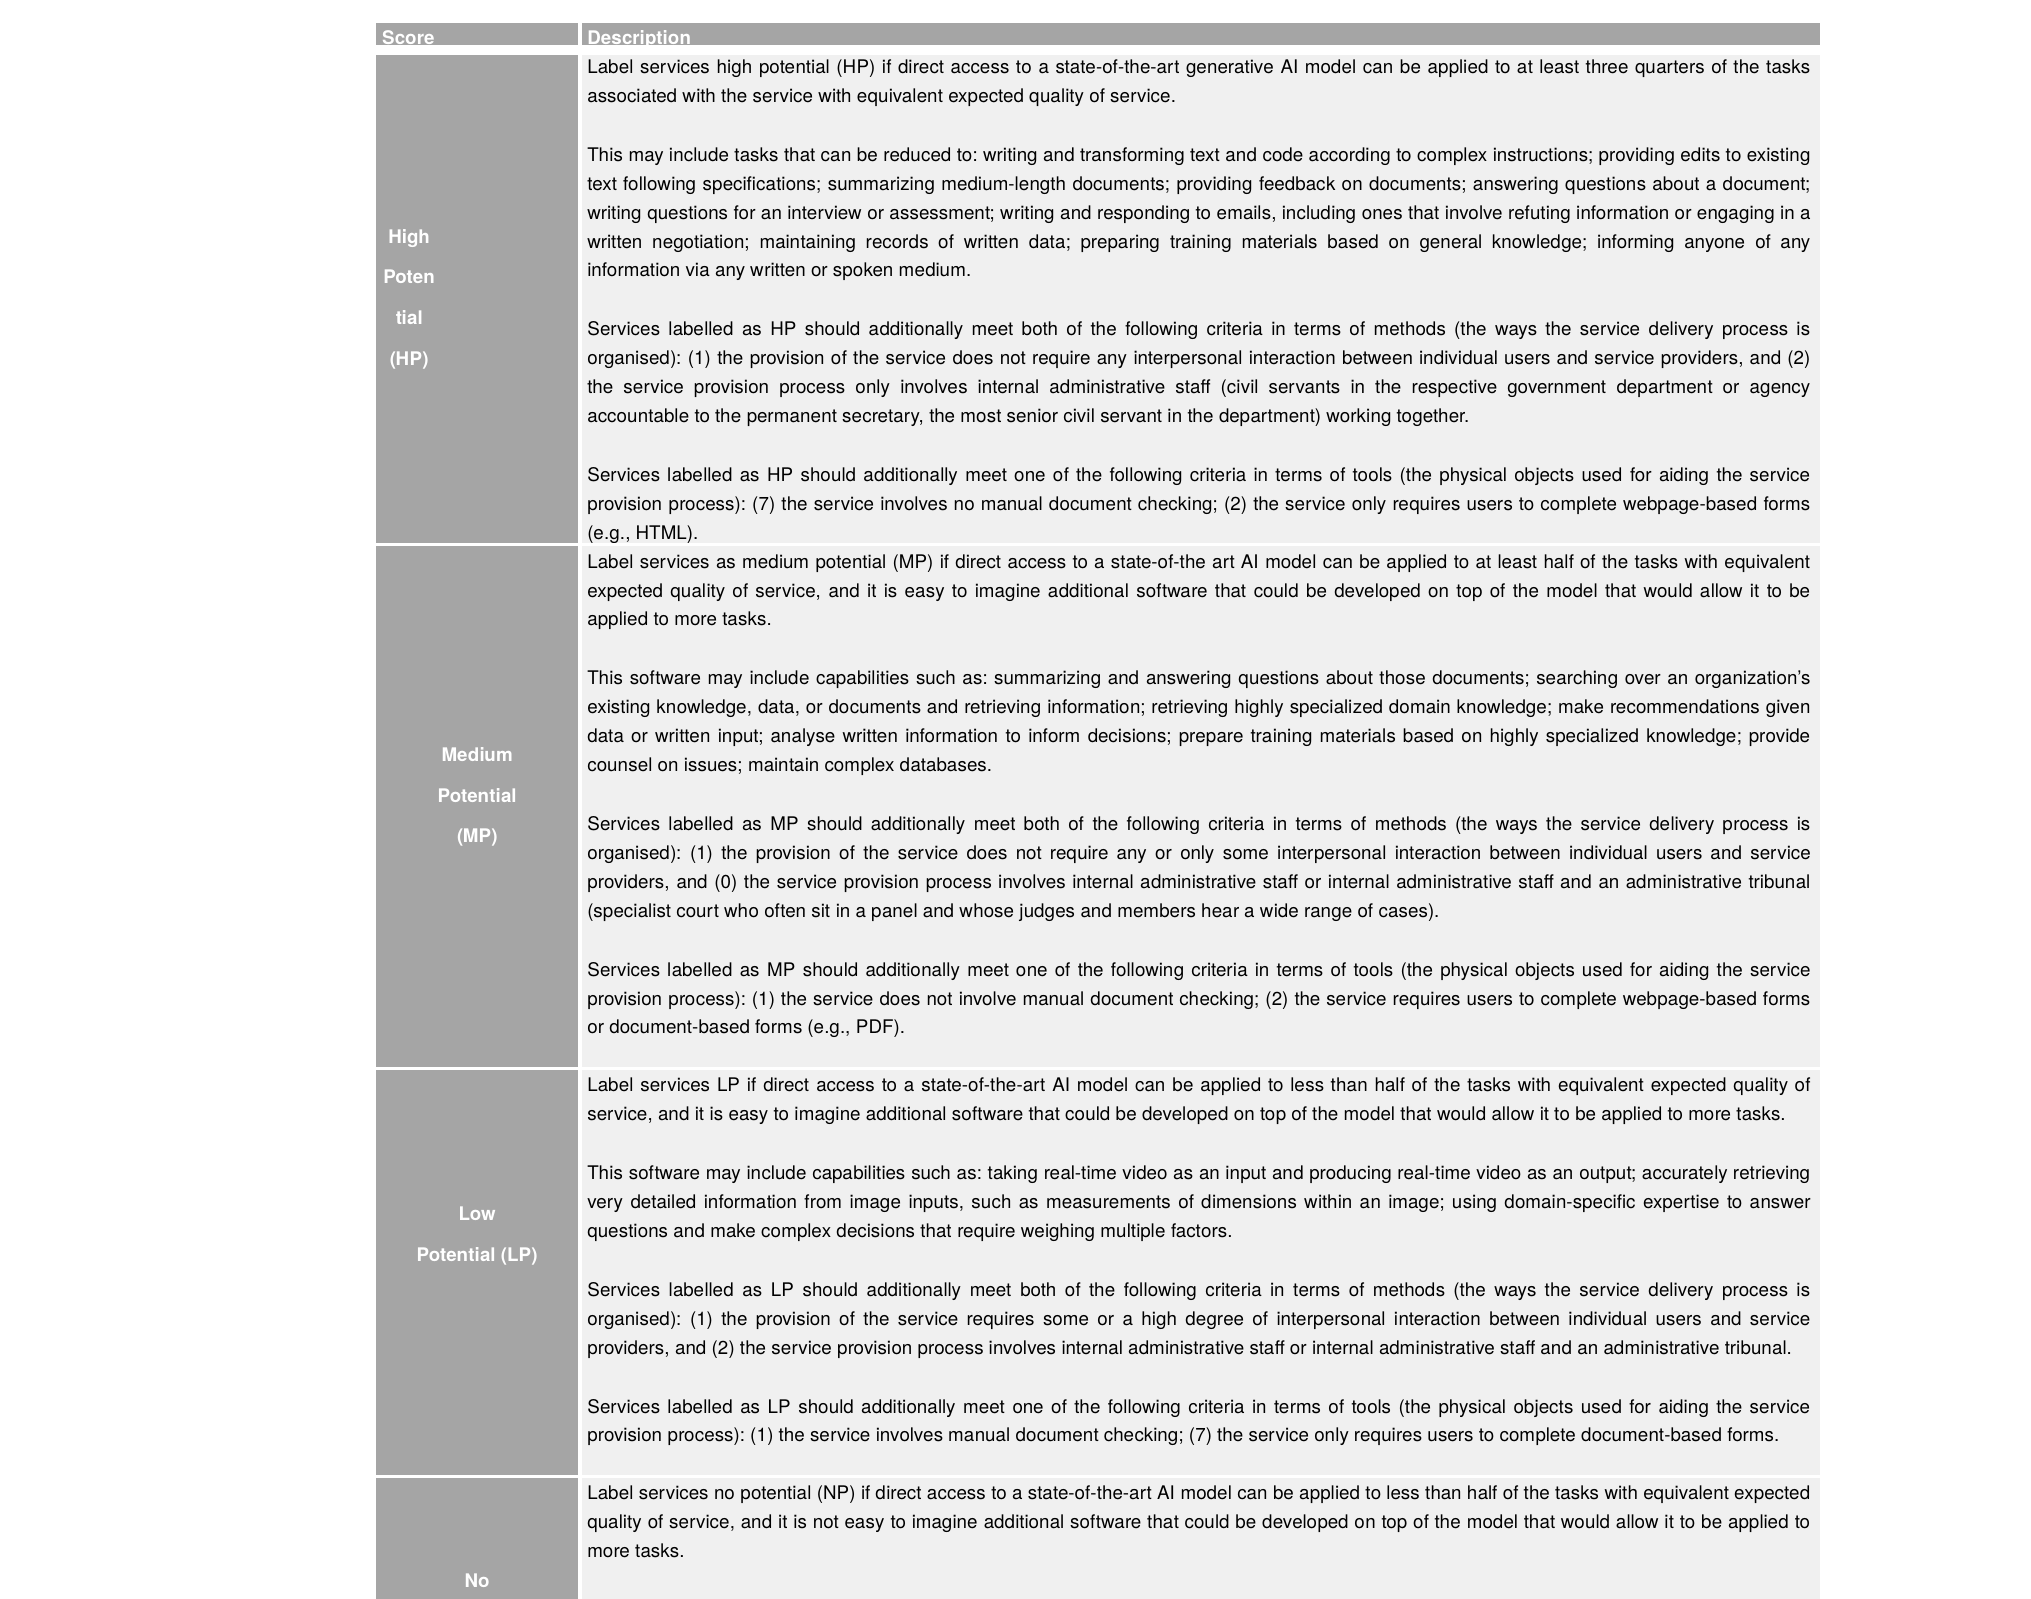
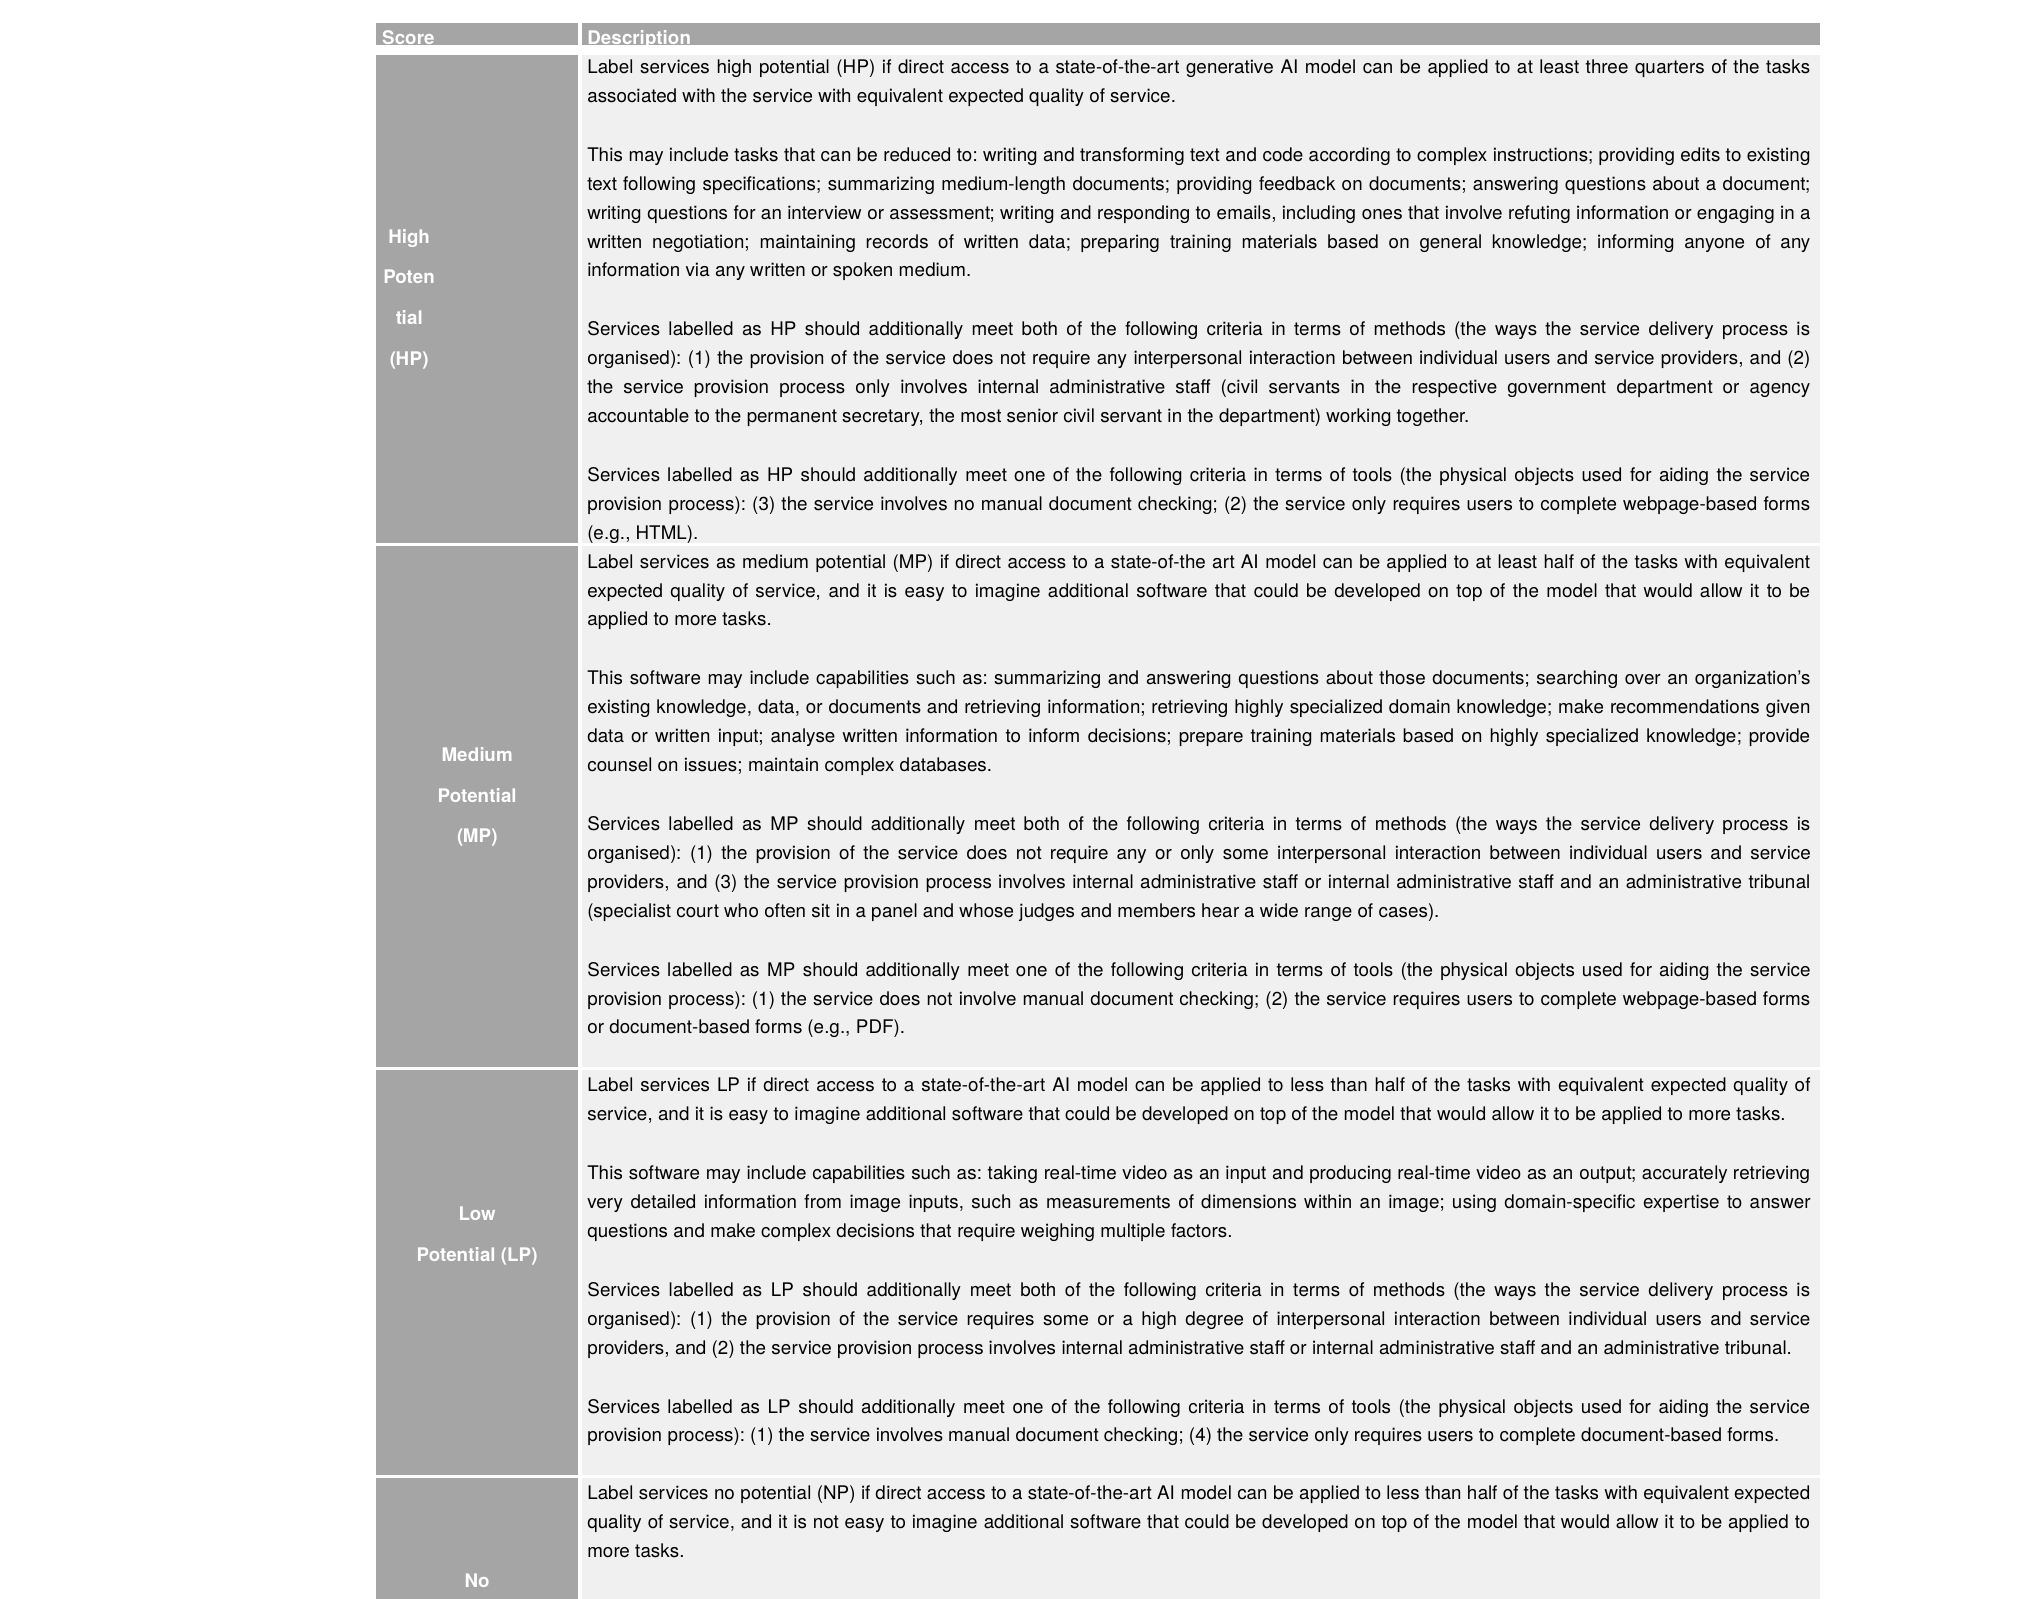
process 7: 7 -> 3
and 0: 0 -> 3
checking 7: 7 -> 4
